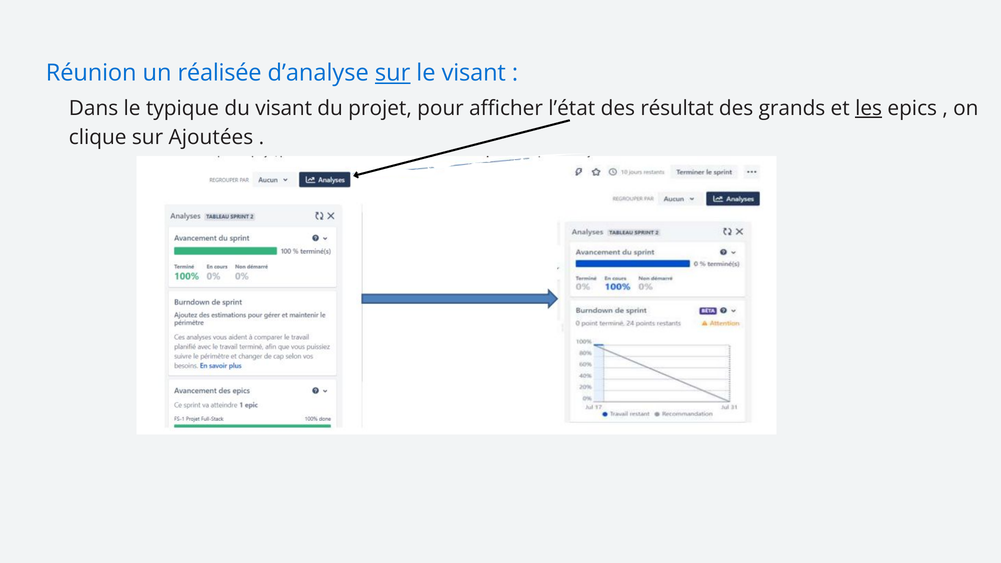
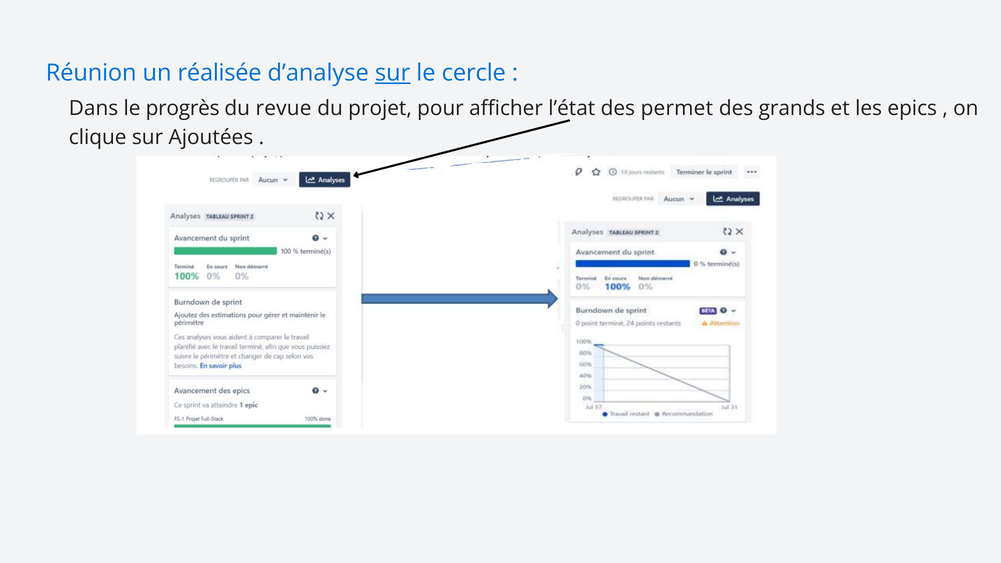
le visant: visant -> cercle
typique: typique -> progrès
du visant: visant -> revue
résultat: résultat -> permet
les underline: present -> none
